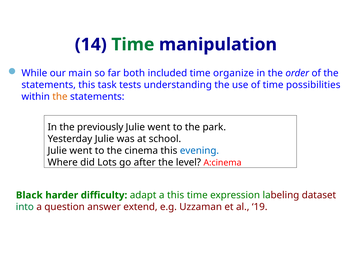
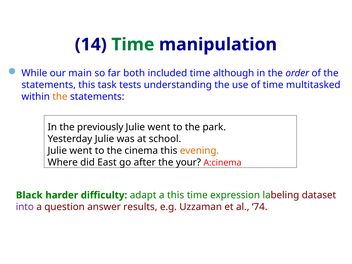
organize: organize -> although
possibilities: possibilities -> multitasked
evening colour: blue -> orange
Lots: Lots -> East
level: level -> your
into colour: green -> purple
extend: extend -> results
19: 19 -> 74
